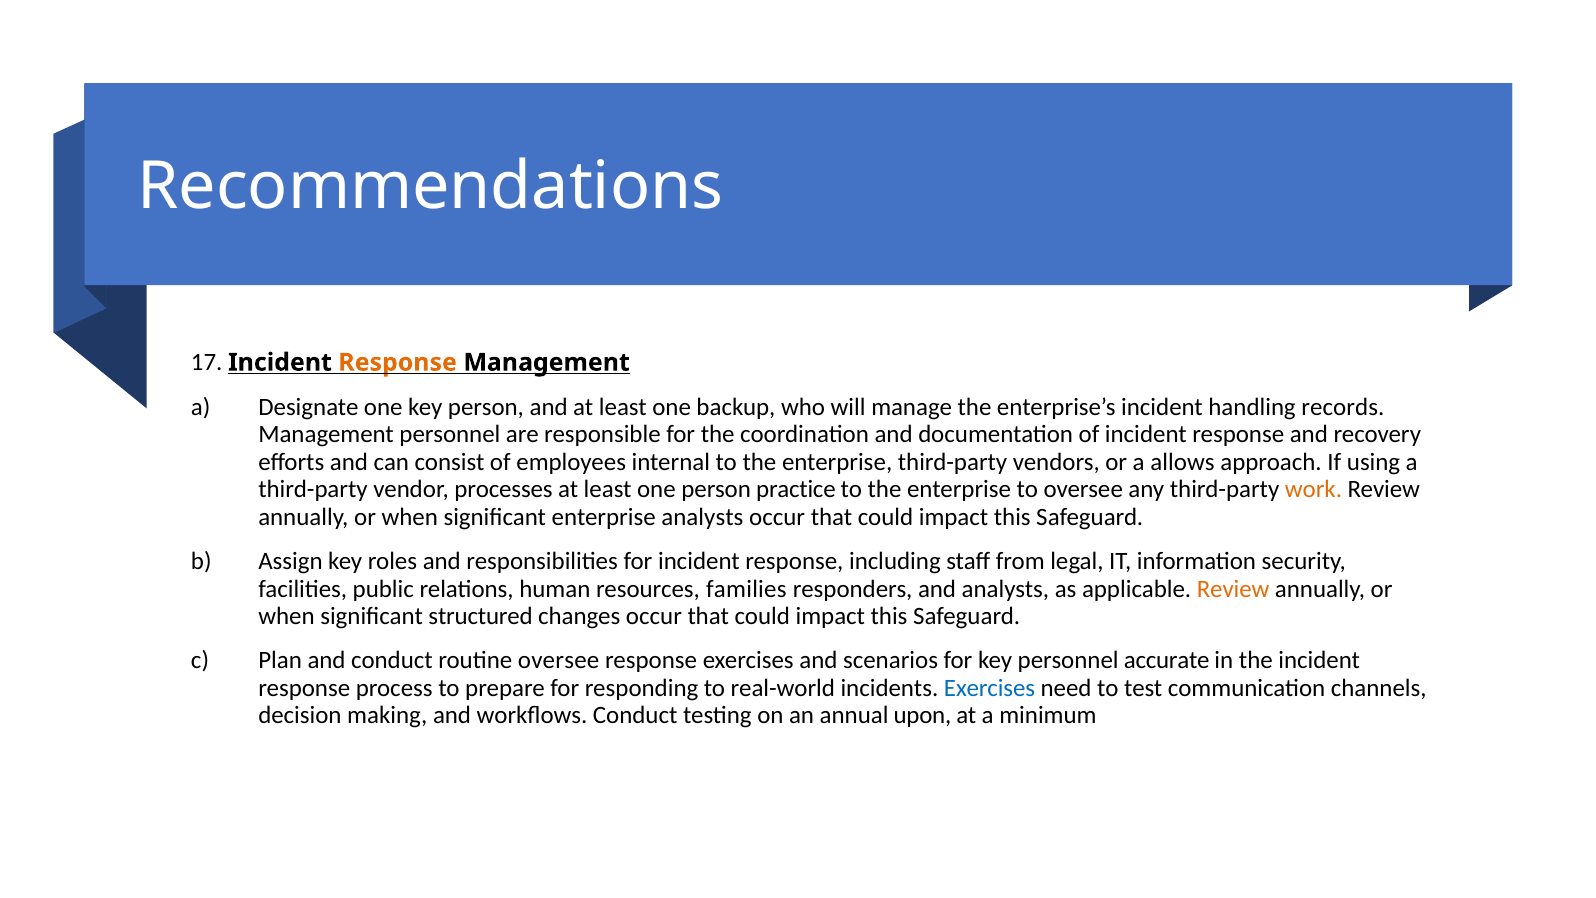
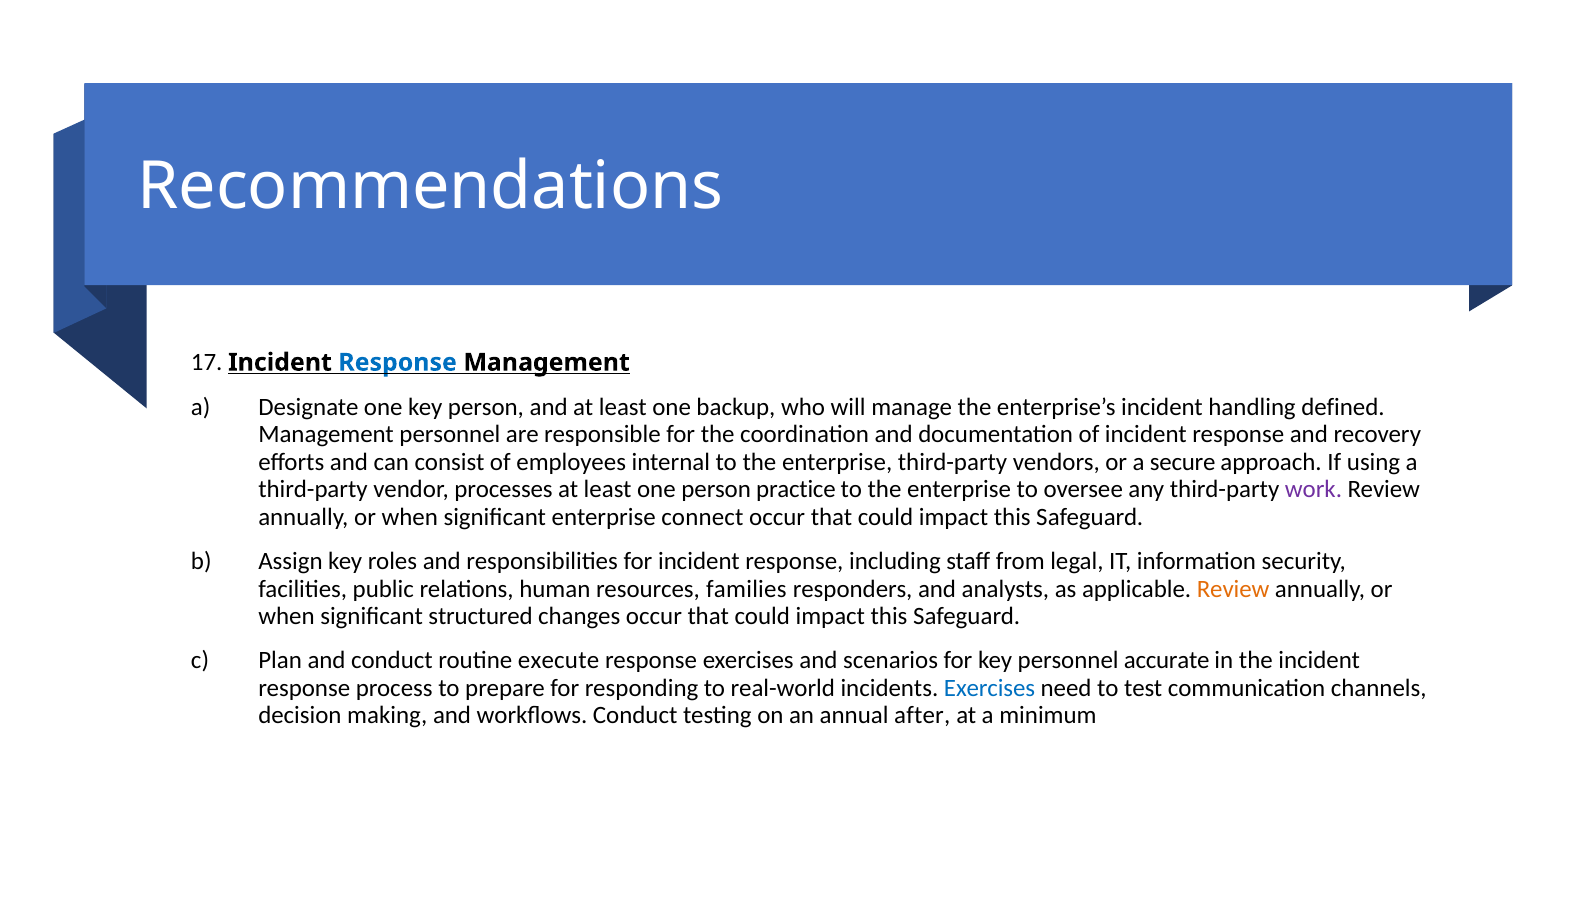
Response at (398, 362) colour: orange -> blue
records: records -> defined
allows: allows -> secure
work colour: orange -> purple
enterprise analysts: analysts -> connect
routine oversee: oversee -> execute
upon: upon -> after
